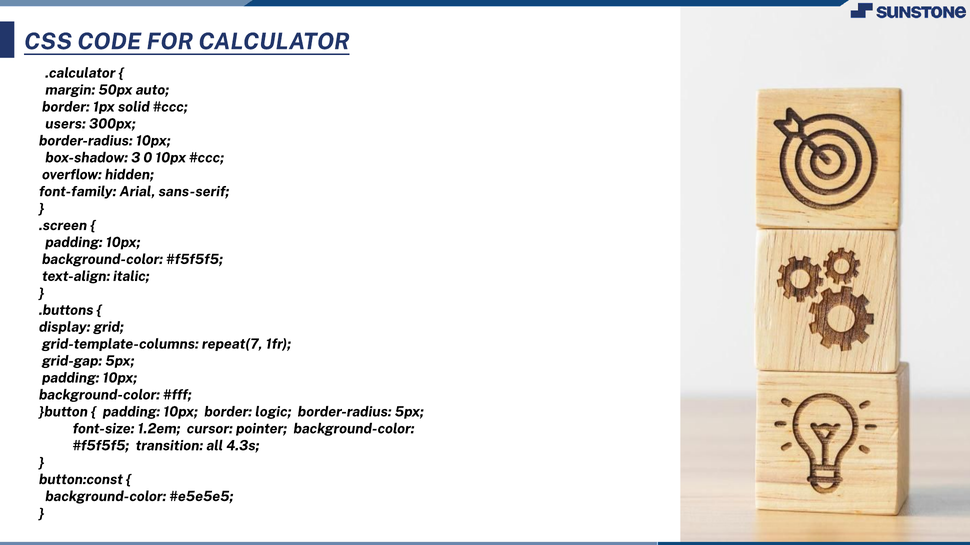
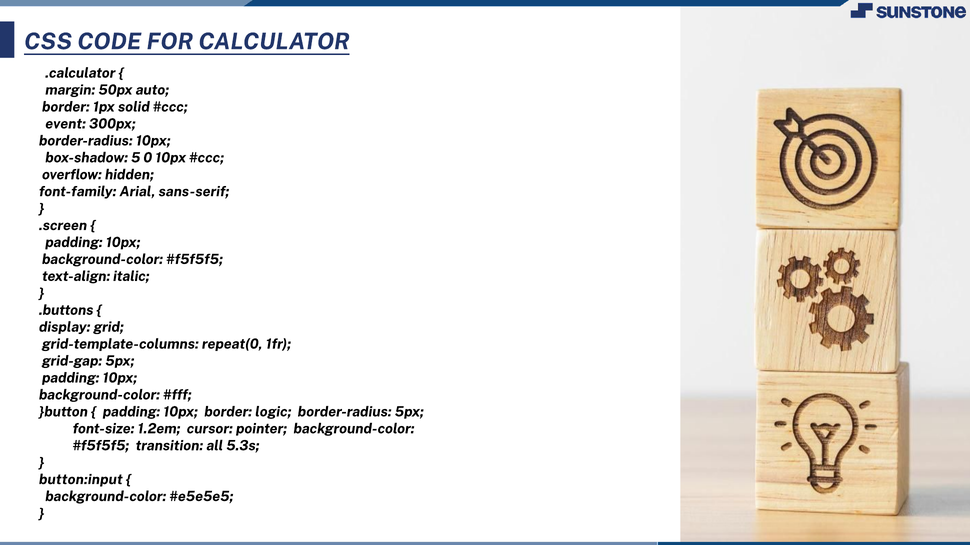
users: users -> event
3: 3 -> 5
repeat(7: repeat(7 -> repeat(0
4.3s: 4.3s -> 5.3s
button:const: button:const -> button:input
